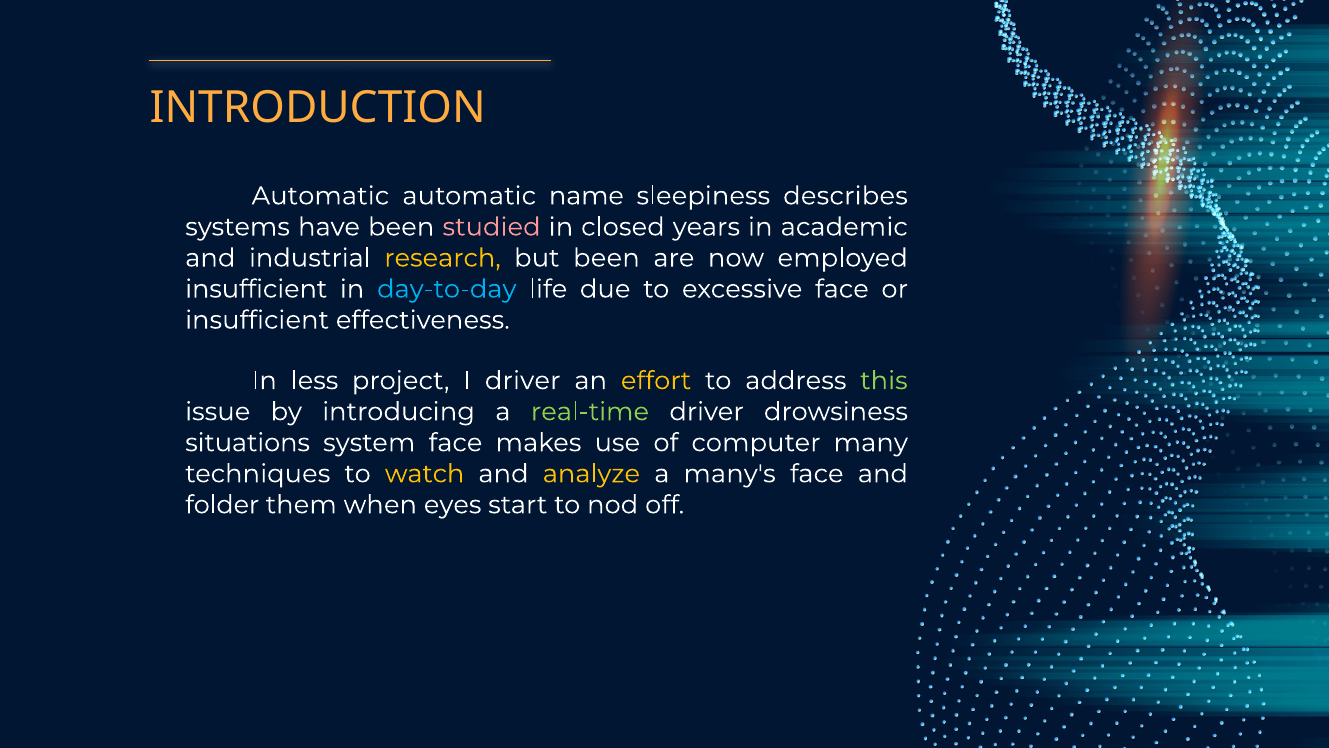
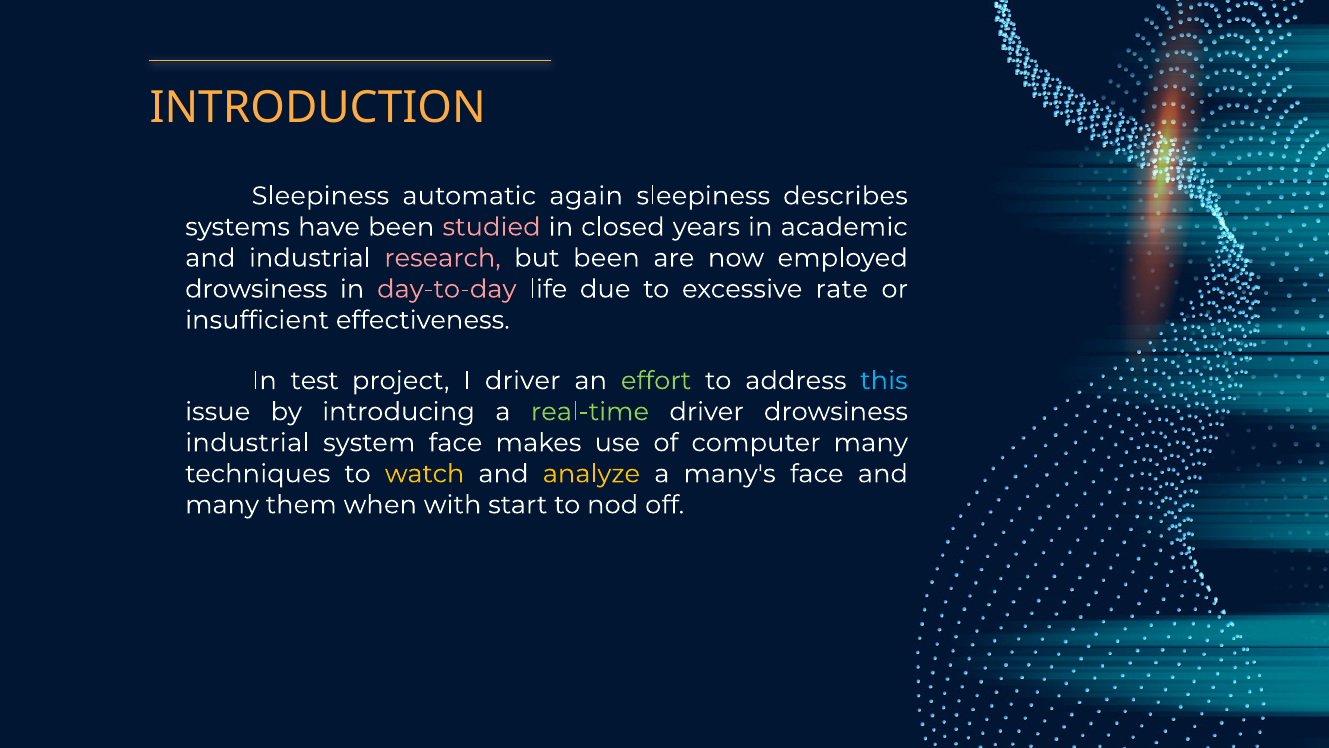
Automatic at (320, 196): Automatic -> Sleepiness
name: name -> again
research colour: yellow -> pink
insufficient at (256, 289): insufficient -> drowsiness
day-to-day colour: light blue -> pink
excessive face: face -> rate
less: less -> test
effort colour: yellow -> light green
this colour: light green -> light blue
situations at (248, 443): situations -> industrial
folder at (222, 505): folder -> many
eyes: eyes -> with
